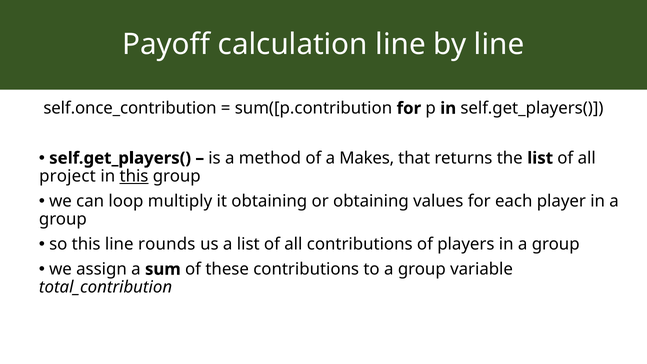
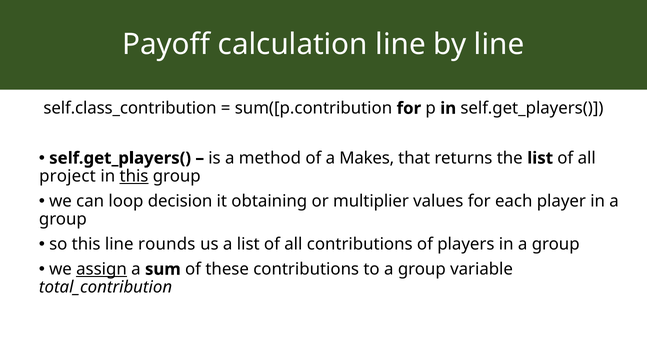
self.once_contribution: self.once_contribution -> self.class_contribution
multiply: multiply -> decision
or obtaining: obtaining -> multiplier
assign underline: none -> present
